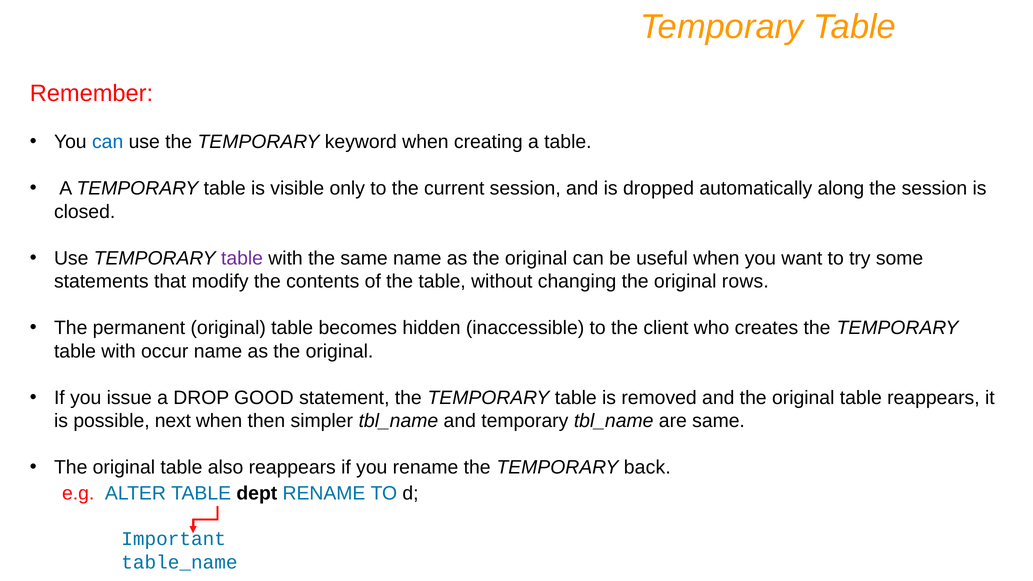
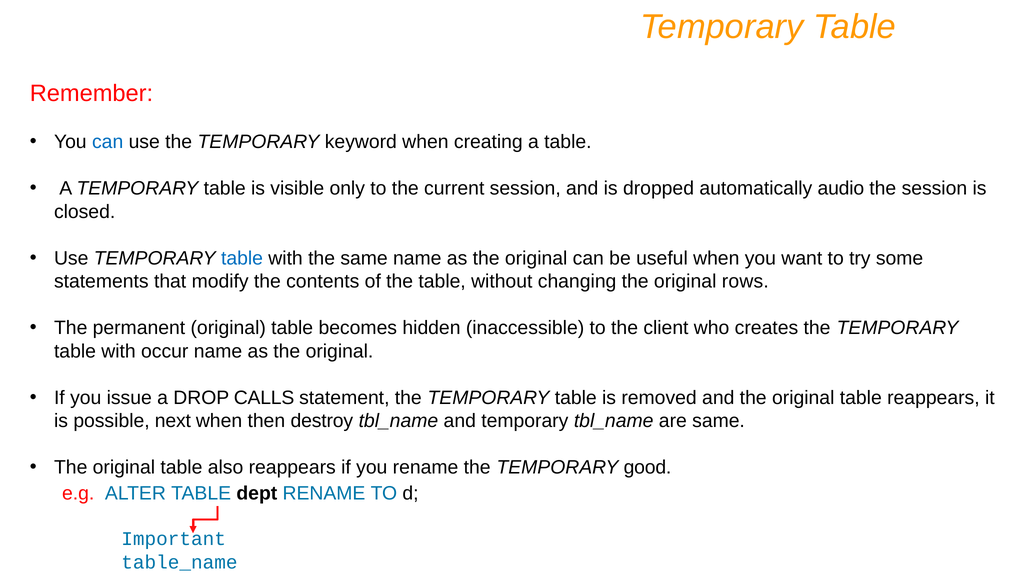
along: along -> audio
table at (242, 258) colour: purple -> blue
GOOD: GOOD -> CALLS
simpler: simpler -> destroy
back: back -> good
